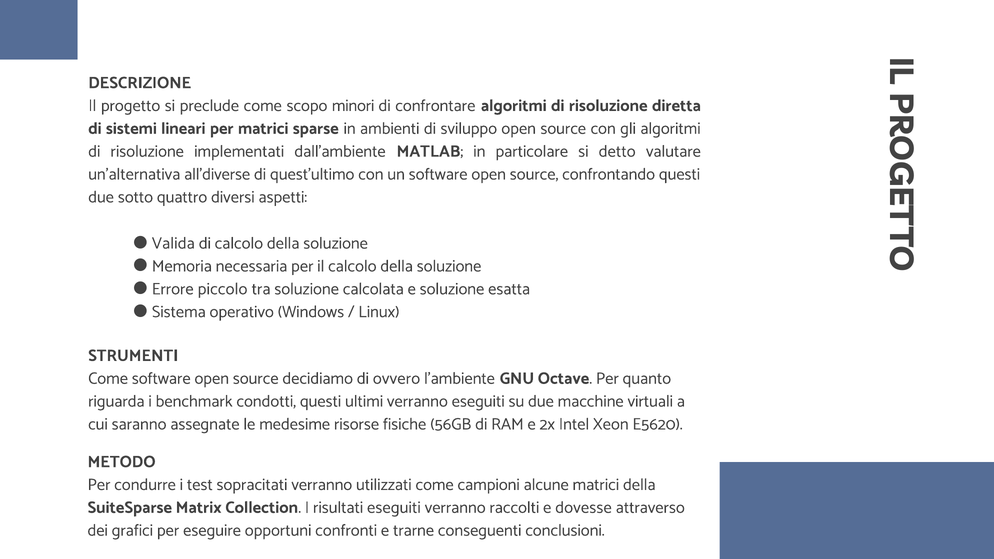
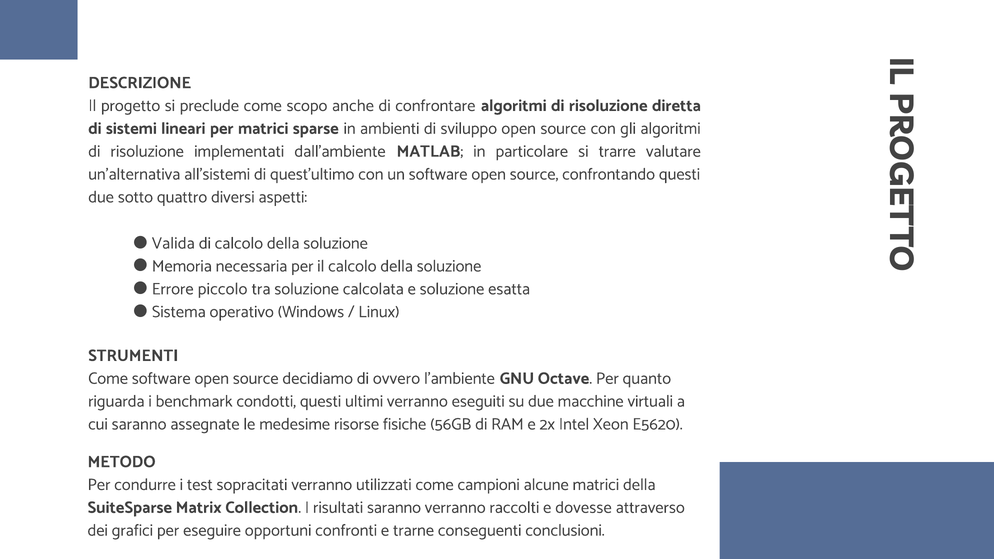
minori: minori -> anche
detto: detto -> trarre
all’diverse: all’diverse -> all’sistemi
risultati eseguiti: eseguiti -> saranno
